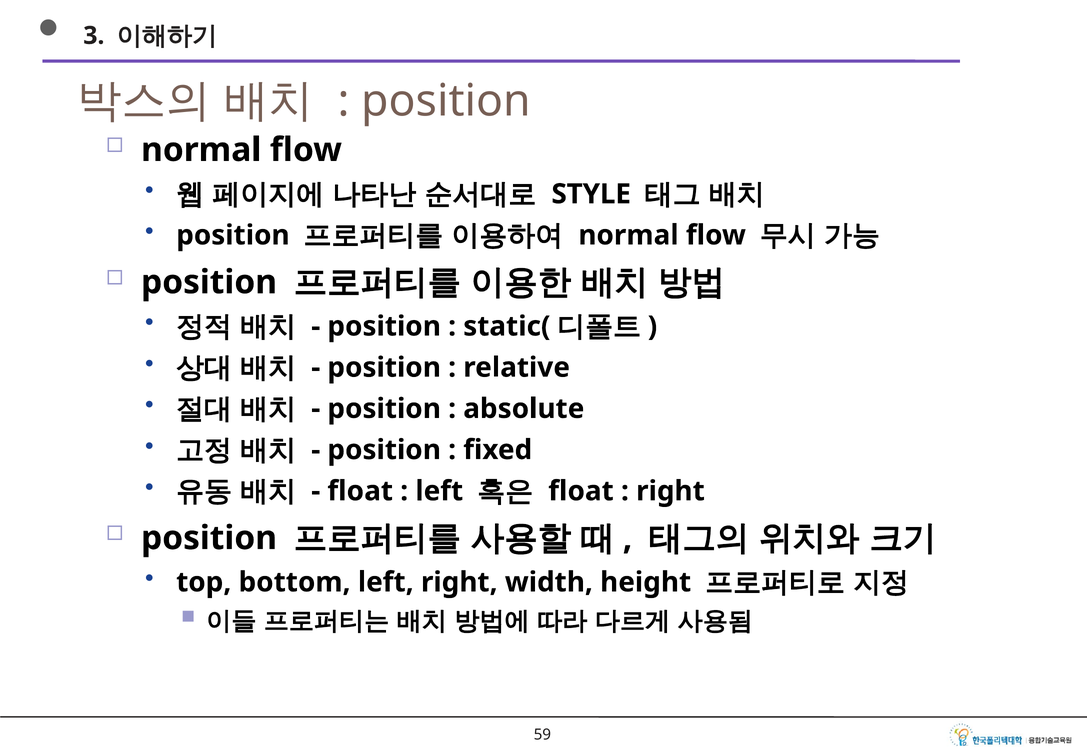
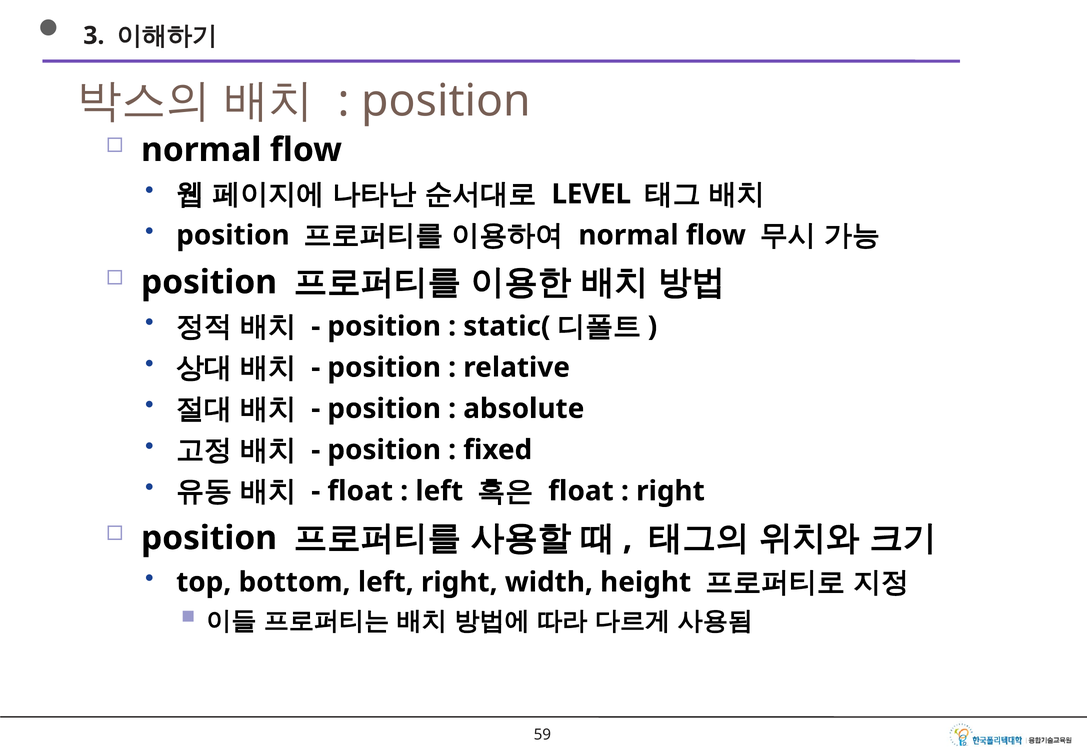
STYLE: STYLE -> LEVEL
